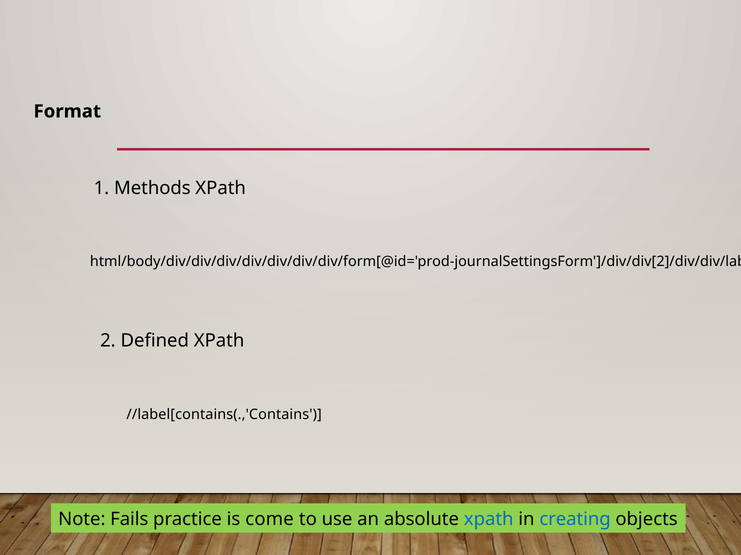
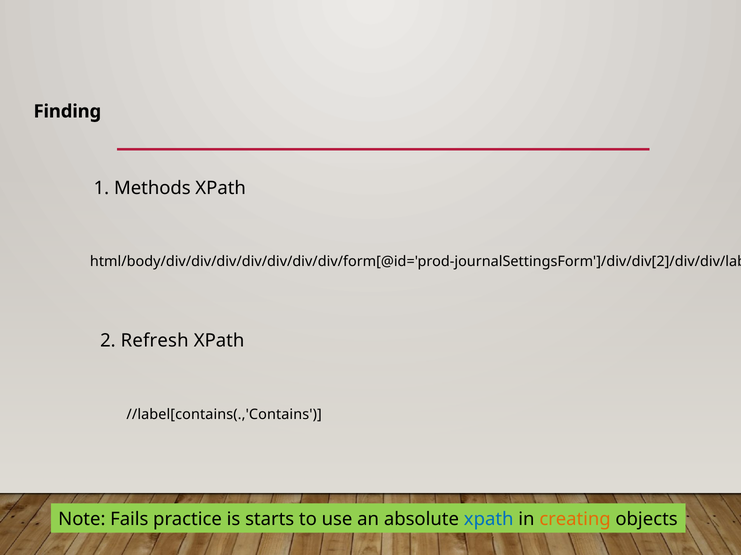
Format: Format -> Finding
Defined: Defined -> Refresh
come: come -> starts
creating colour: blue -> orange
